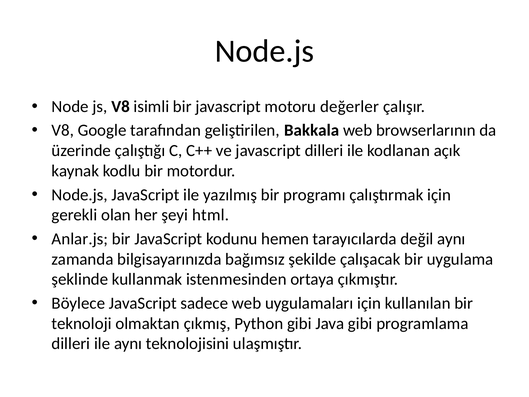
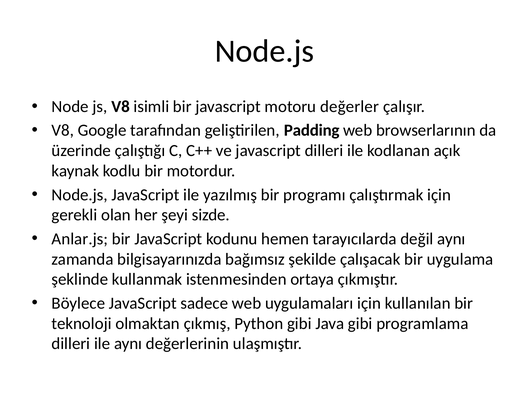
Bakkala: Bakkala -> Padding
html: html -> sizde
teknolojisini: teknolojisini -> değerlerinin
